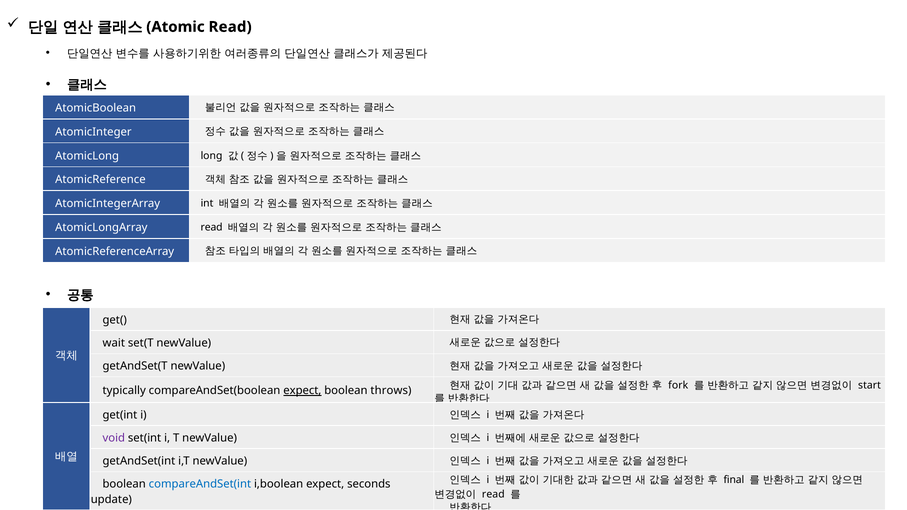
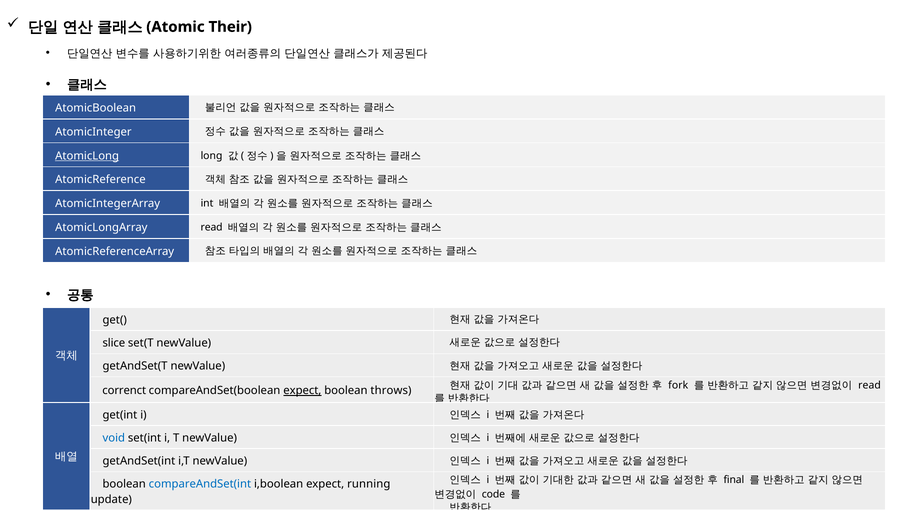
Read at (230, 27): Read -> Their
AtomicLong underline: none -> present
wait: wait -> slice
start at (870, 385): start -> read
typically: typically -> correnct
void colour: purple -> blue
seconds: seconds -> running
read at (493, 494): read -> code
